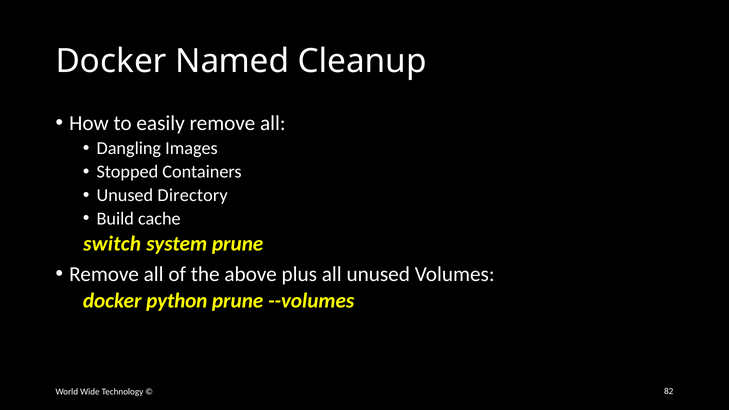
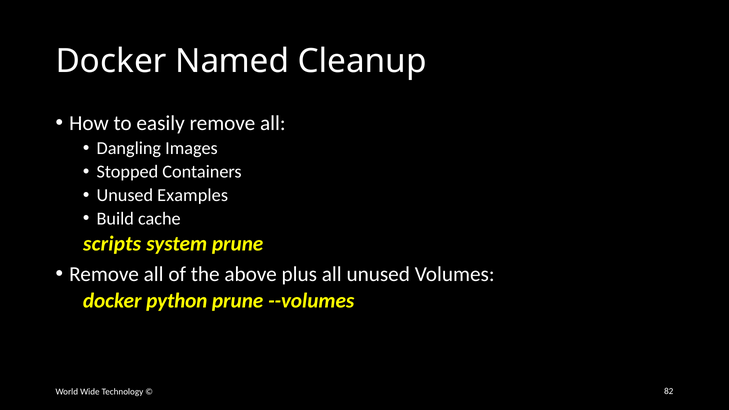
Directory: Directory -> Examples
switch: switch -> scripts
